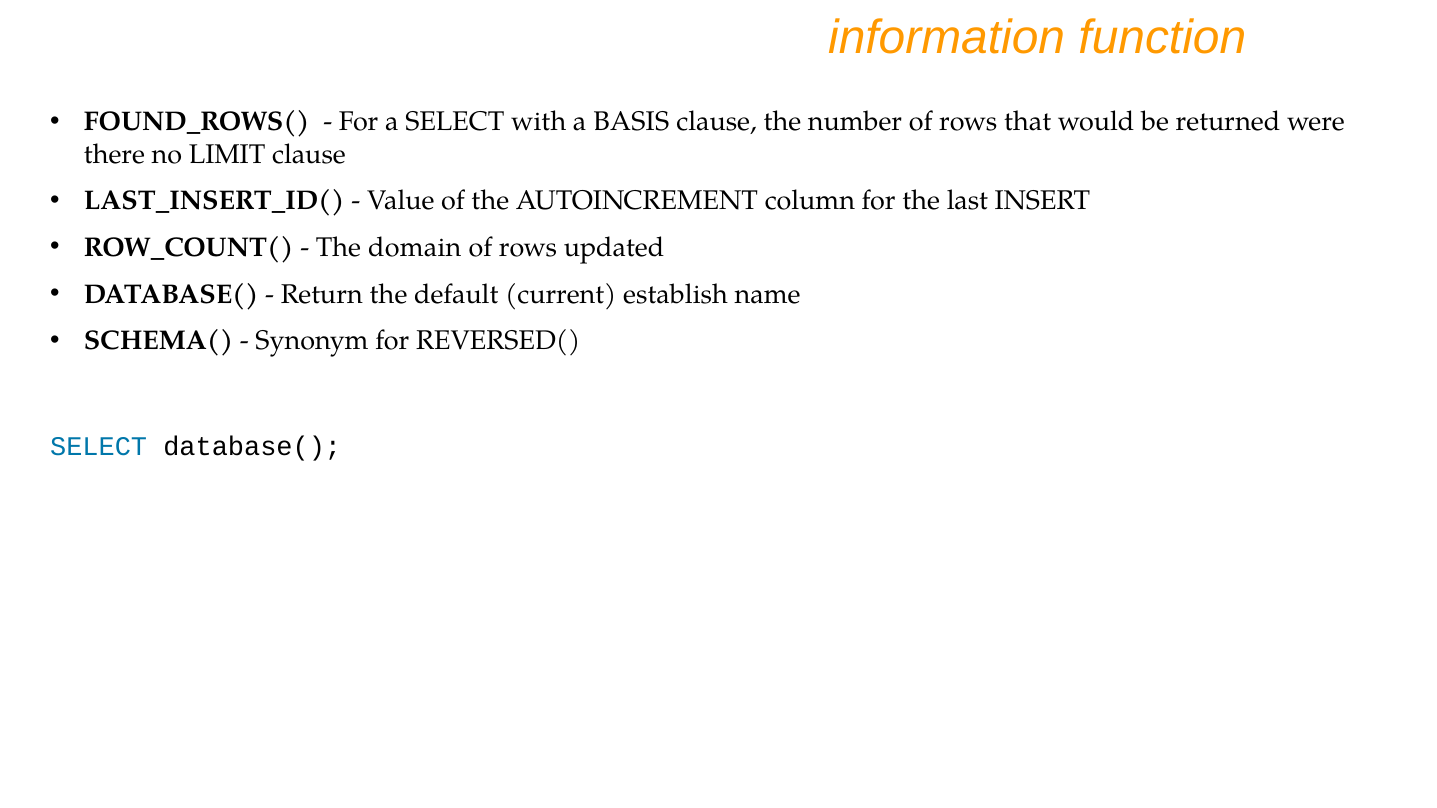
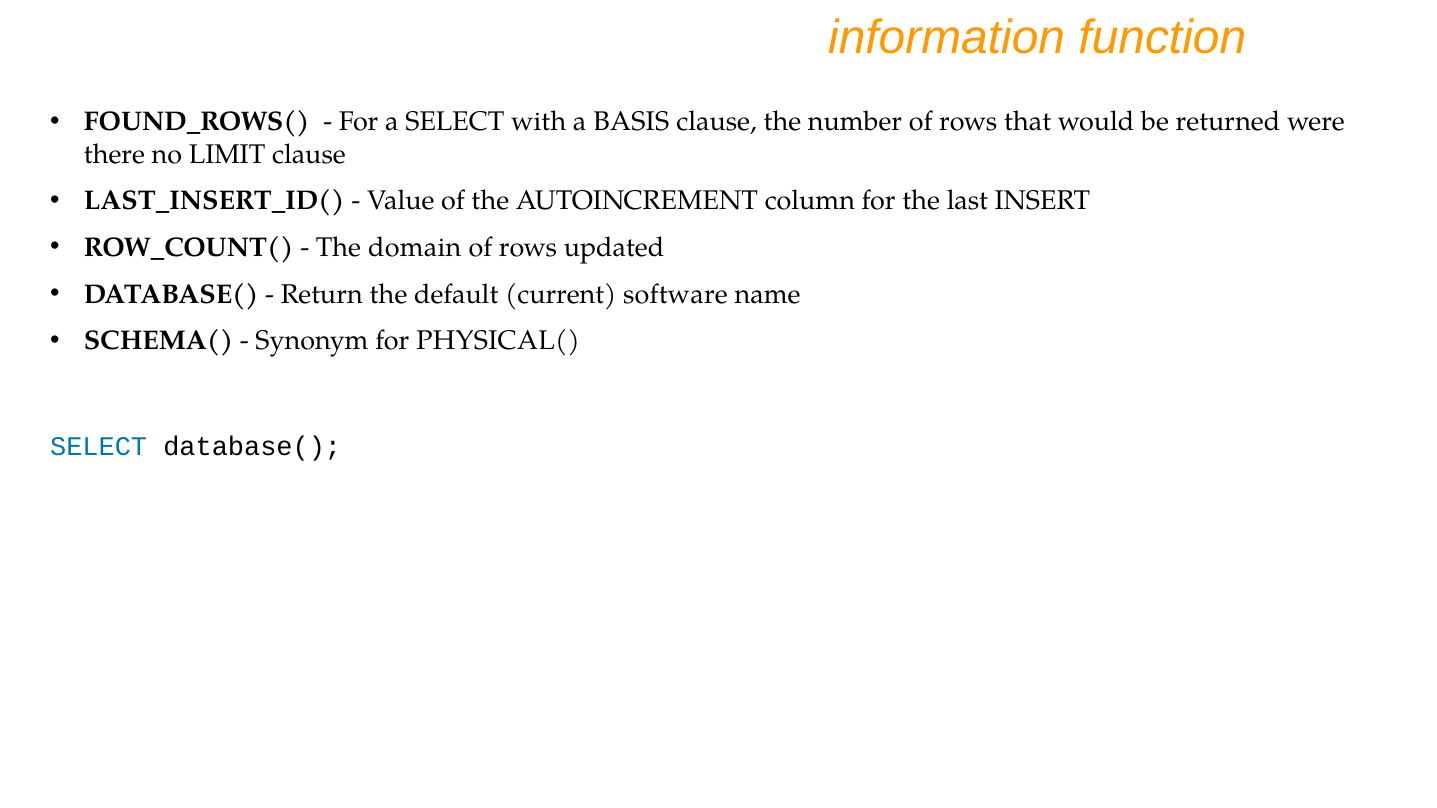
establish: establish -> software
REVERSED(: REVERSED( -> PHYSICAL(
